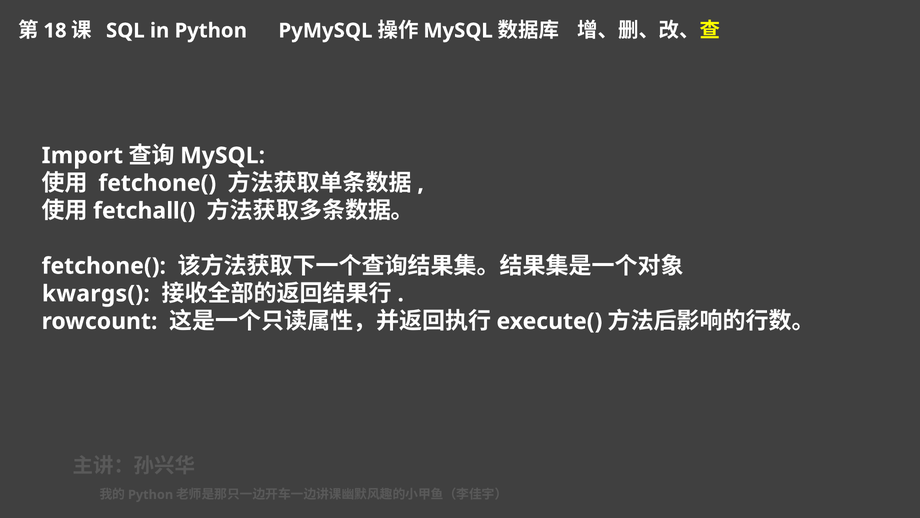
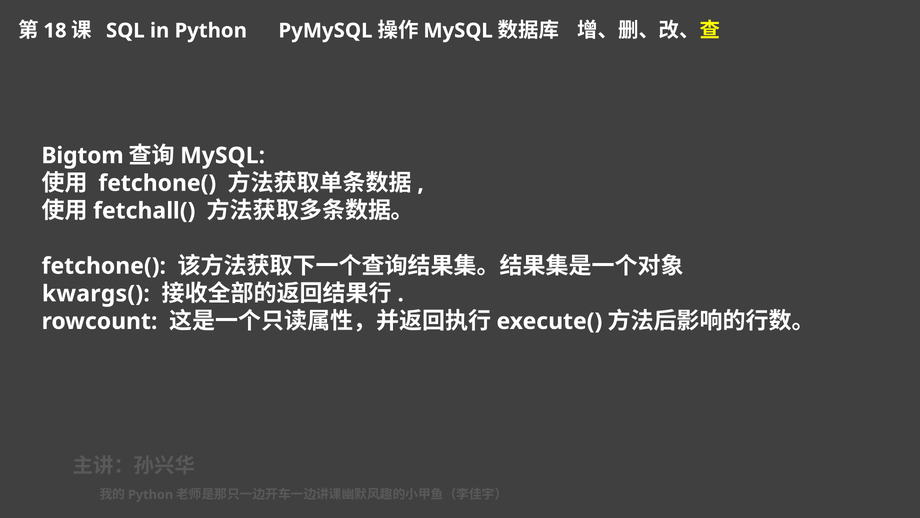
Import: Import -> Bigtom
